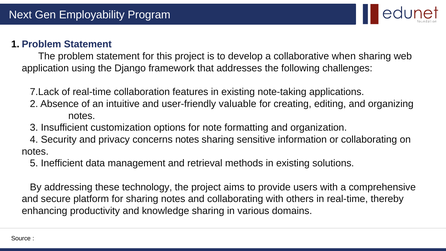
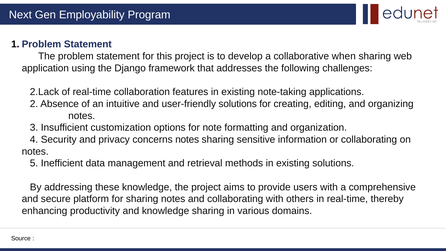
7.Lack: 7.Lack -> 2.Lack
user-friendly valuable: valuable -> solutions
these technology: technology -> knowledge
